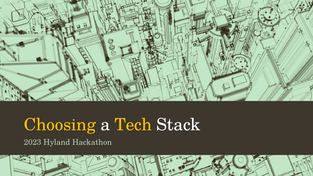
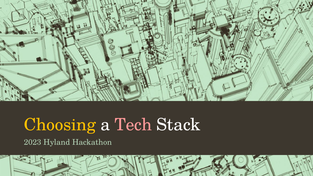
Tech colour: yellow -> pink
